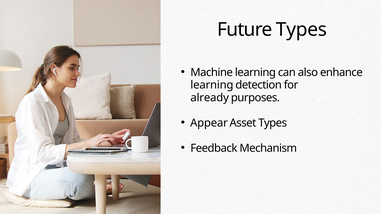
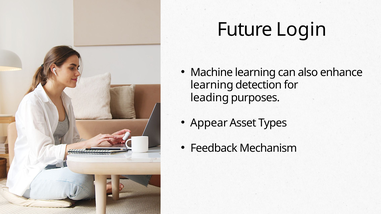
Future Types: Types -> Login
already: already -> leading
